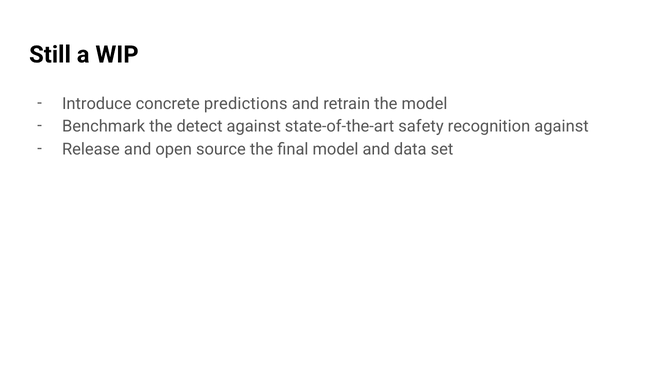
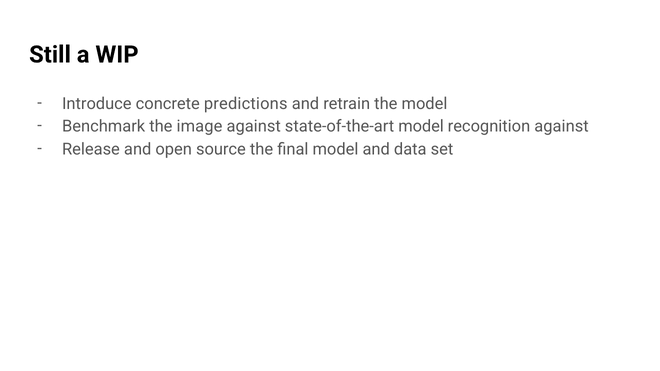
detect: detect -> image
state-of-the-art safety: safety -> model
